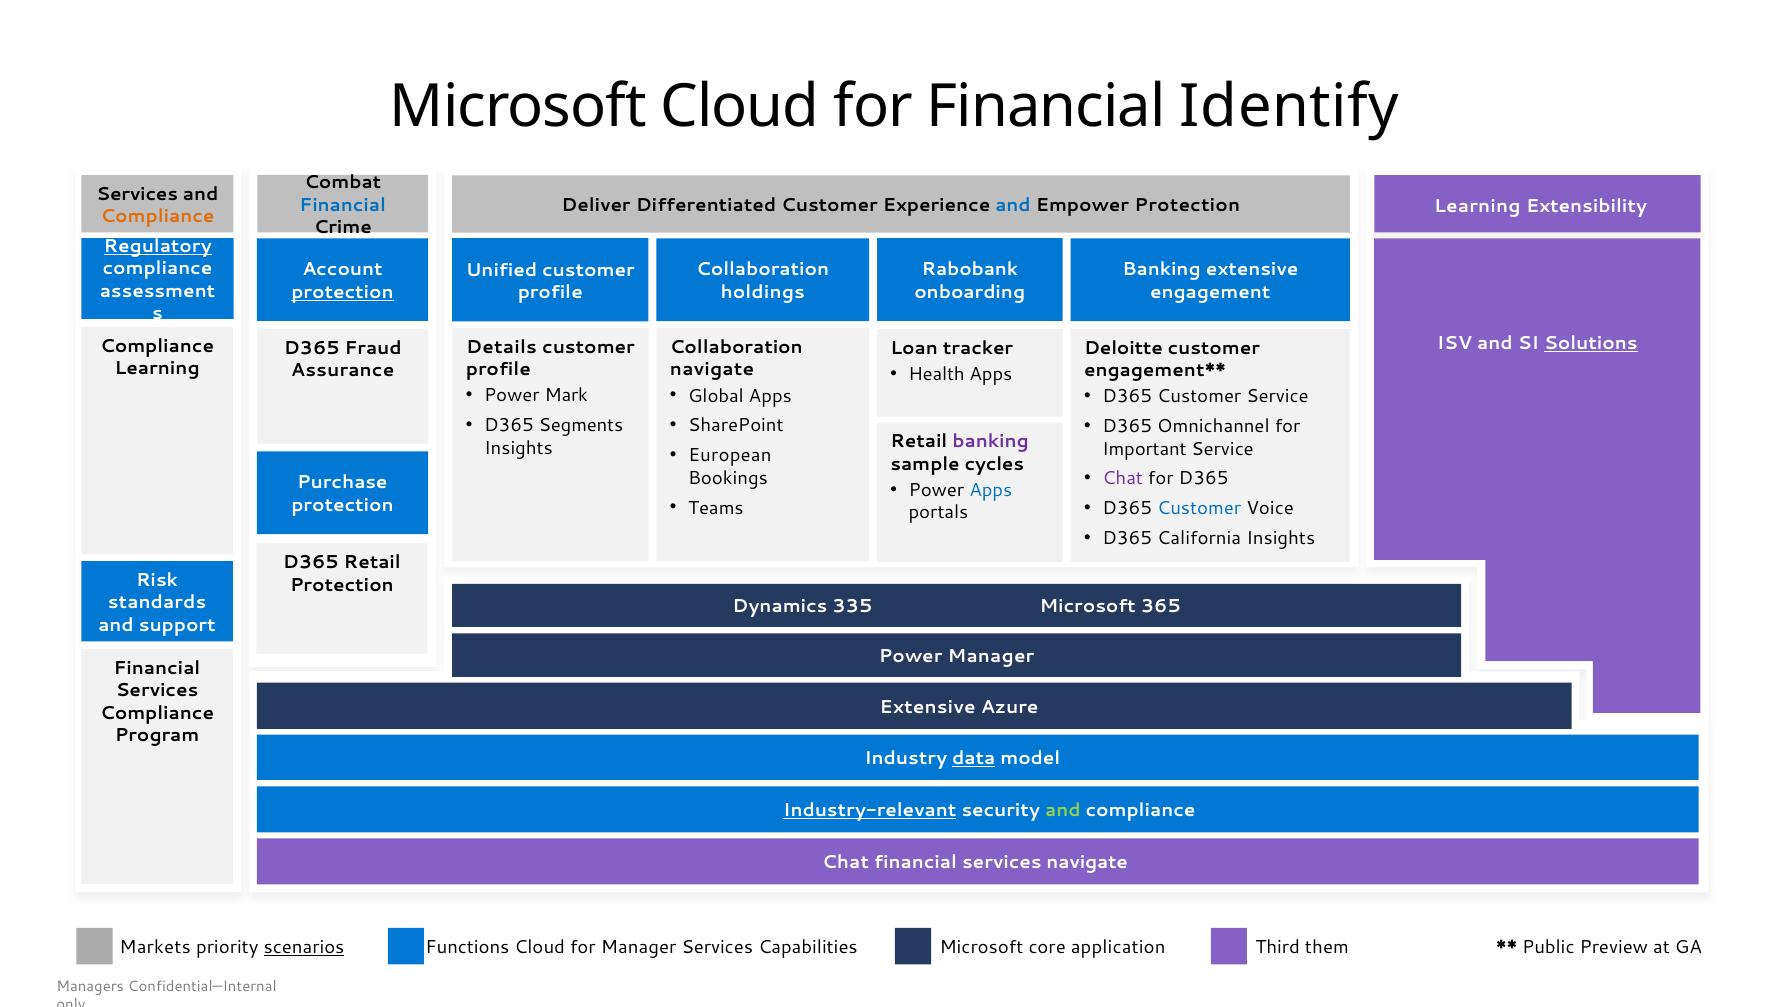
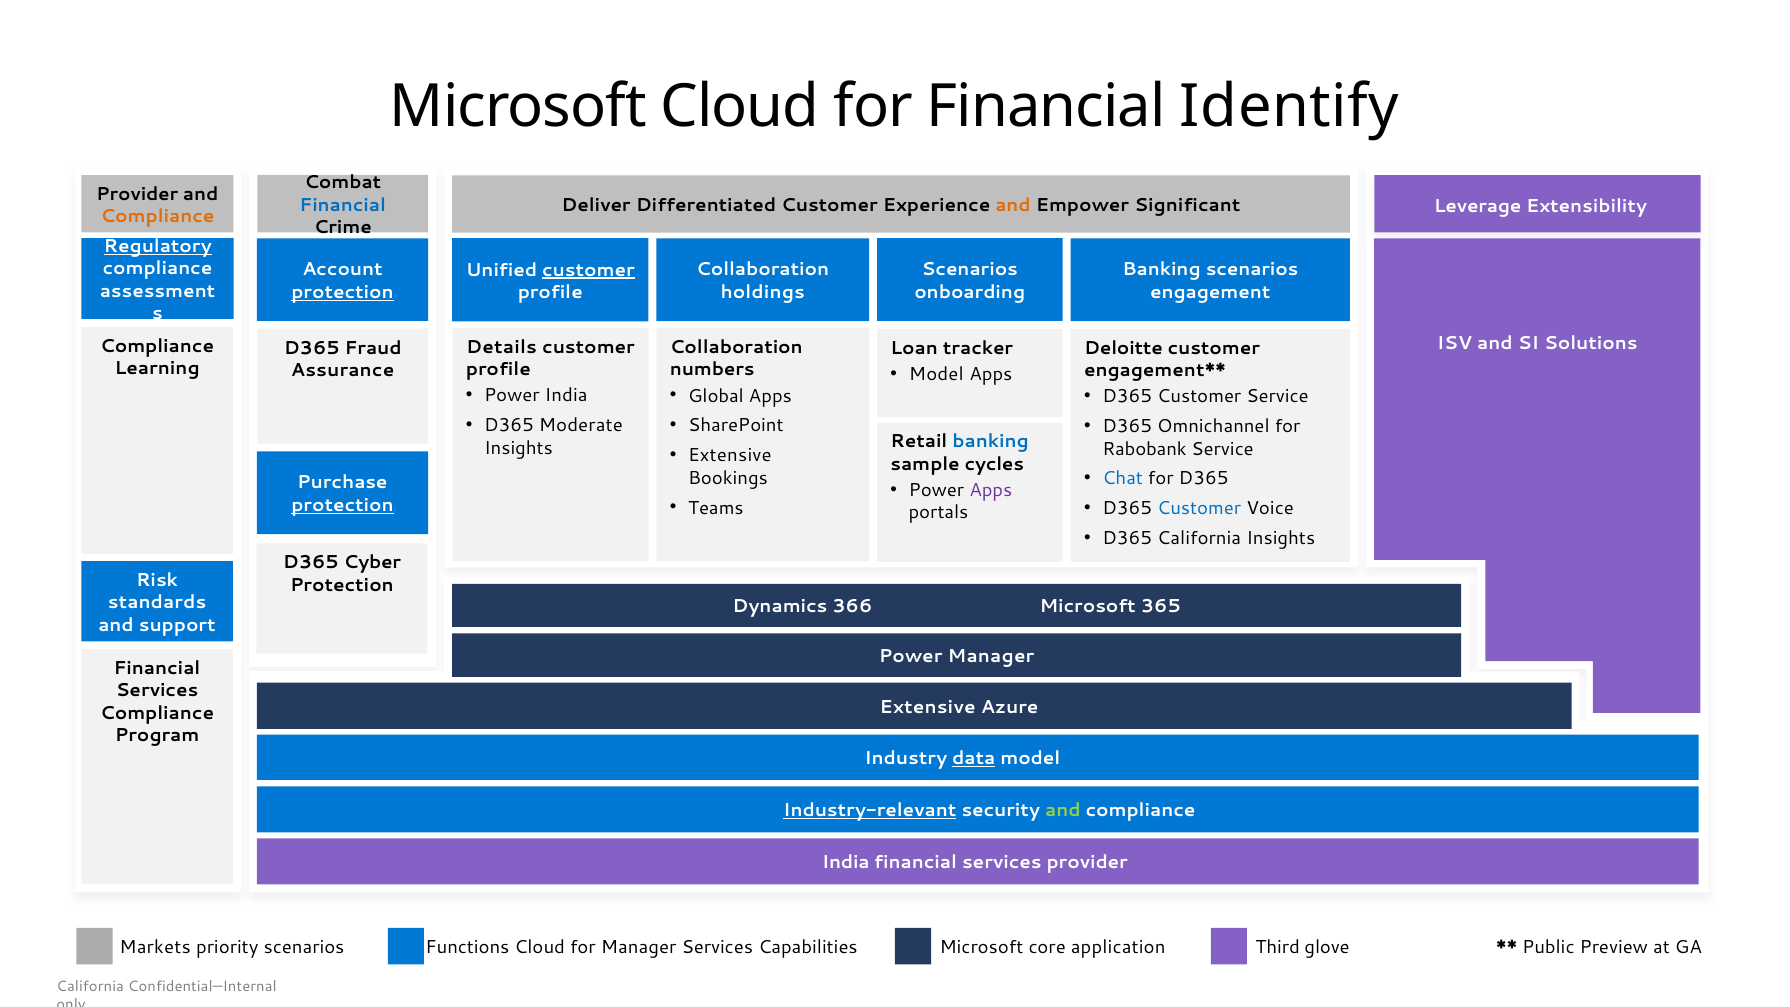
Services at (137, 194): Services -> Provider
and at (1013, 205) colour: blue -> orange
Empower Protection: Protection -> Significant
Learning at (1477, 207): Learning -> Leverage
Rabobank at (970, 270): Rabobank -> Scenarios
Banking extensive: extensive -> scenarios
customer at (588, 270) underline: none -> present
Solutions underline: present -> none
navigate at (712, 370): navigate -> numbers
Health at (937, 374): Health -> Model
Power Mark: Mark -> India
Segments: Segments -> Moderate
banking at (991, 442) colour: purple -> blue
Important: Important -> Rabobank
European at (730, 456): European -> Extensive
Chat at (1123, 479) colour: purple -> blue
Apps at (991, 490) colour: blue -> purple
protection at (342, 505) underline: none -> present
D365 Retail: Retail -> Cyber
335: 335 -> 366
Chat at (846, 863): Chat -> India
services navigate: navigate -> provider
scenarios at (304, 947) underline: present -> none
them: them -> glove
Managers at (90, 987): Managers -> California
